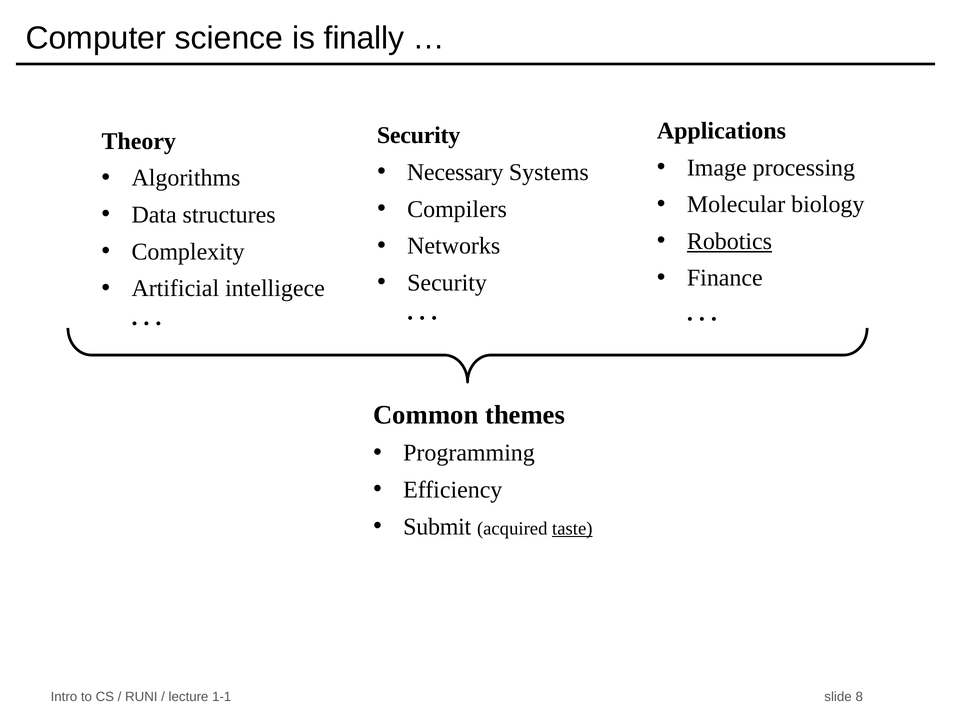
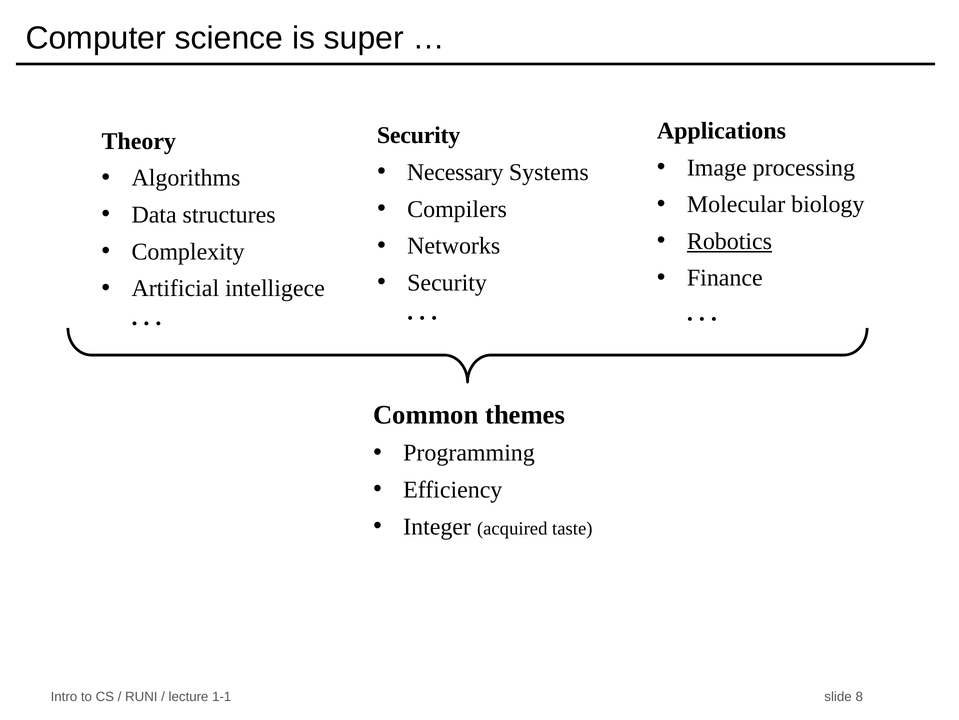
finally: finally -> super
Submit: Submit -> Integer
taste underline: present -> none
